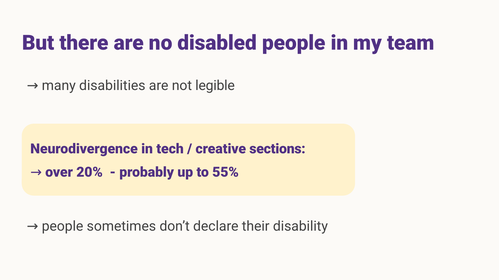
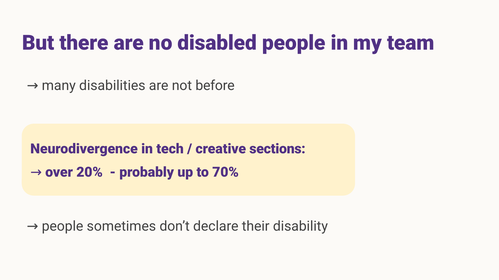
legible: legible -> before
55%: 55% -> 70%
